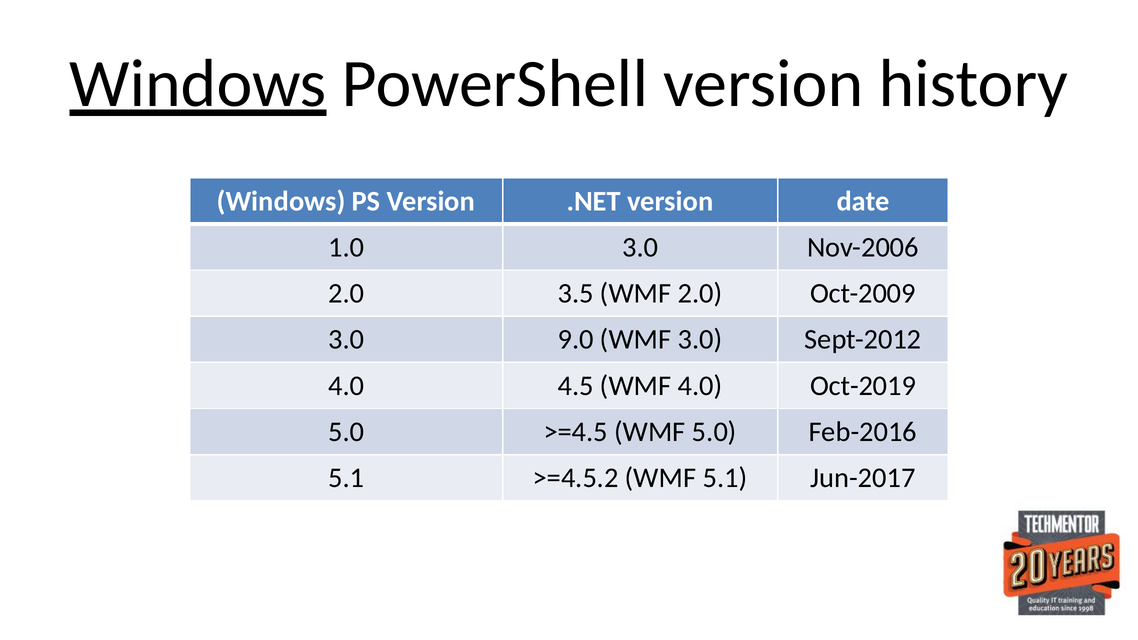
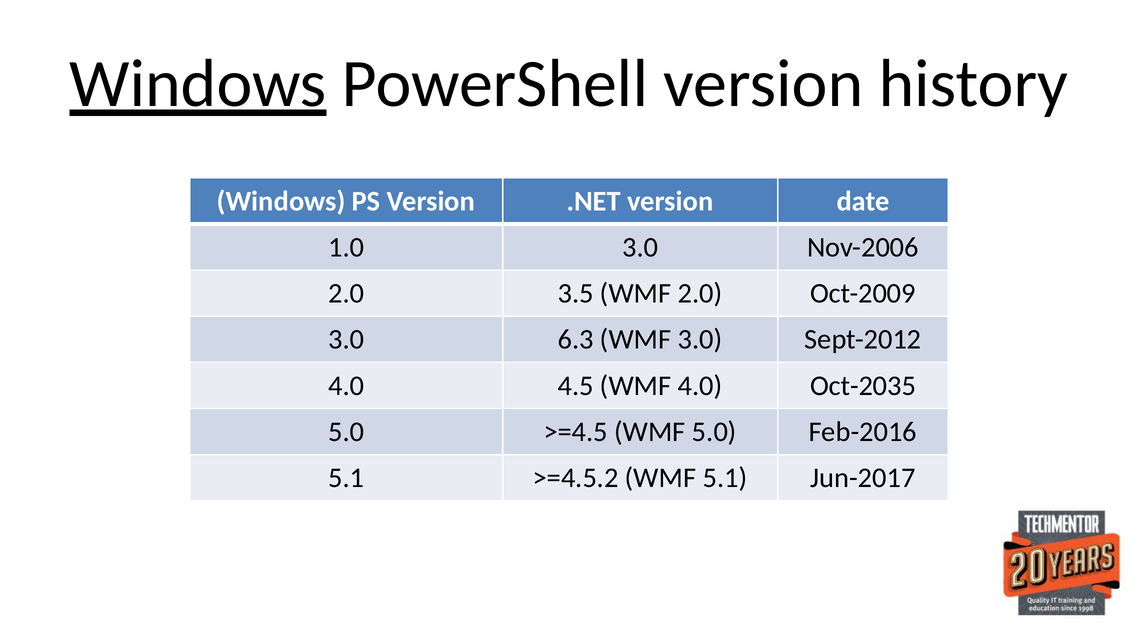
9.0: 9.0 -> 6.3
Oct-2019: Oct-2019 -> Oct-2035
